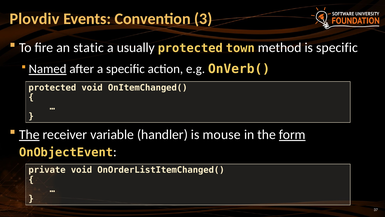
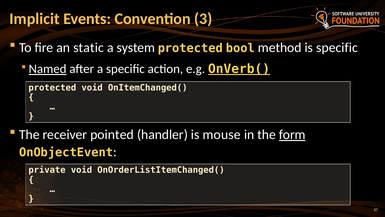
Plovdiv: Plovdiv -> Implicit
usually: usually -> system
town: town -> bool
OnVerb( underline: none -> present
The at (29, 134) underline: present -> none
variable: variable -> pointed
